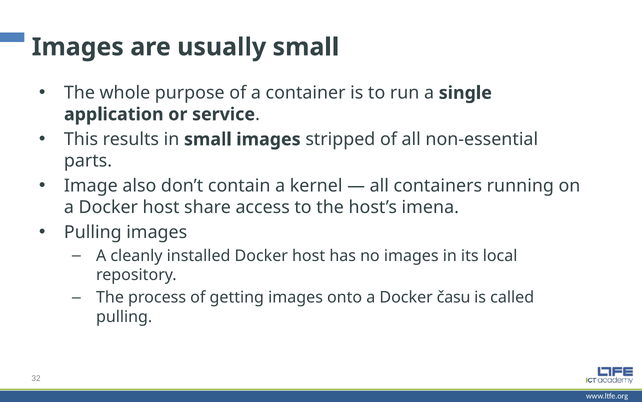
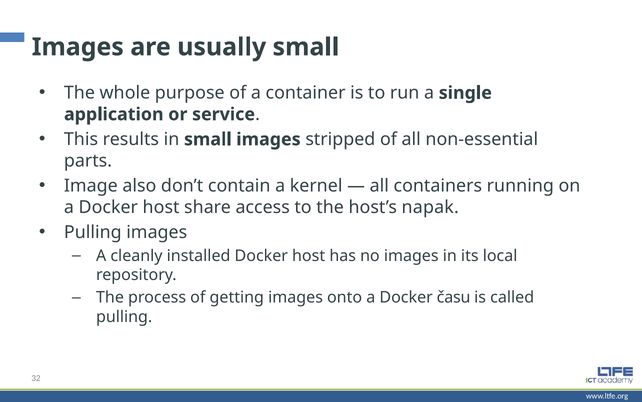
imena: imena -> napak
